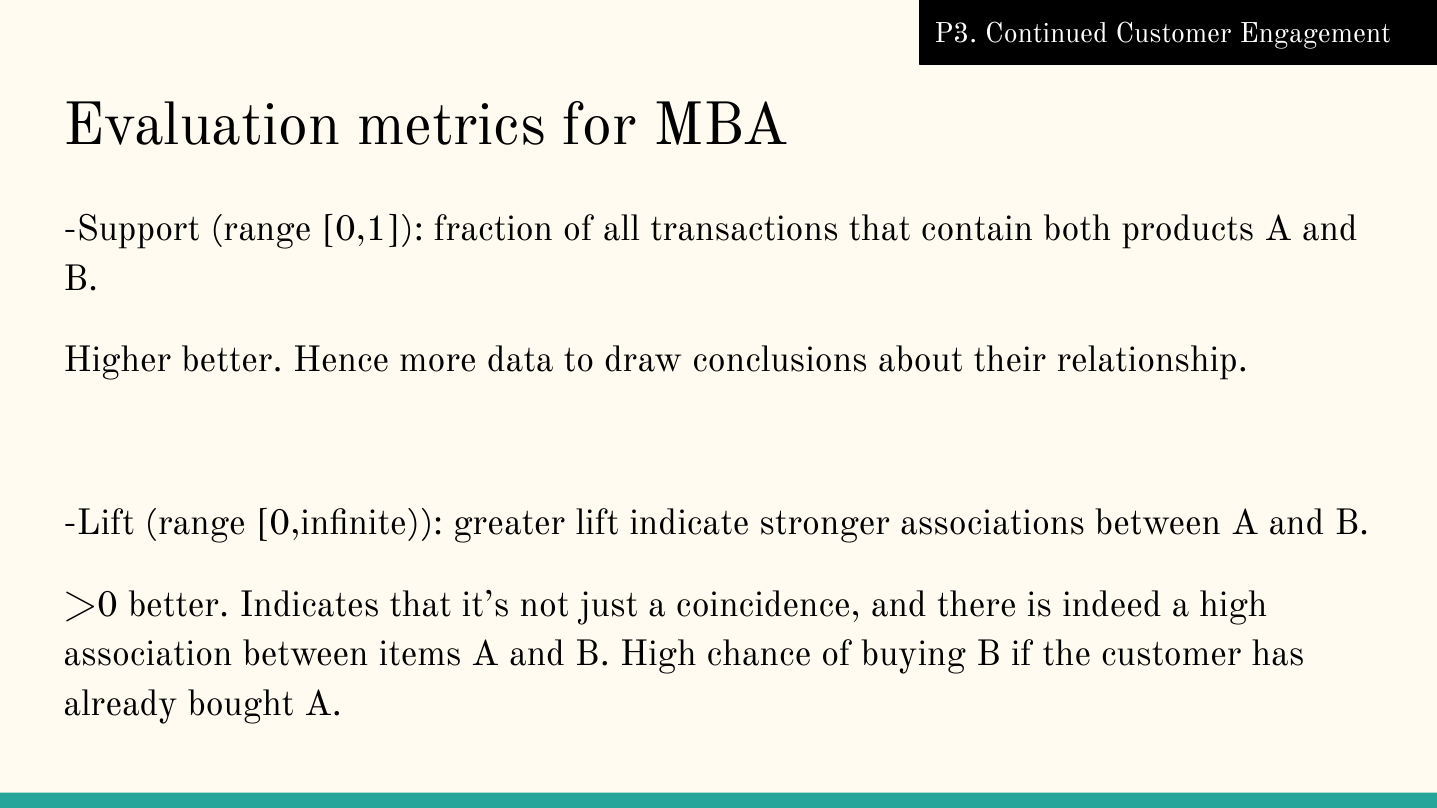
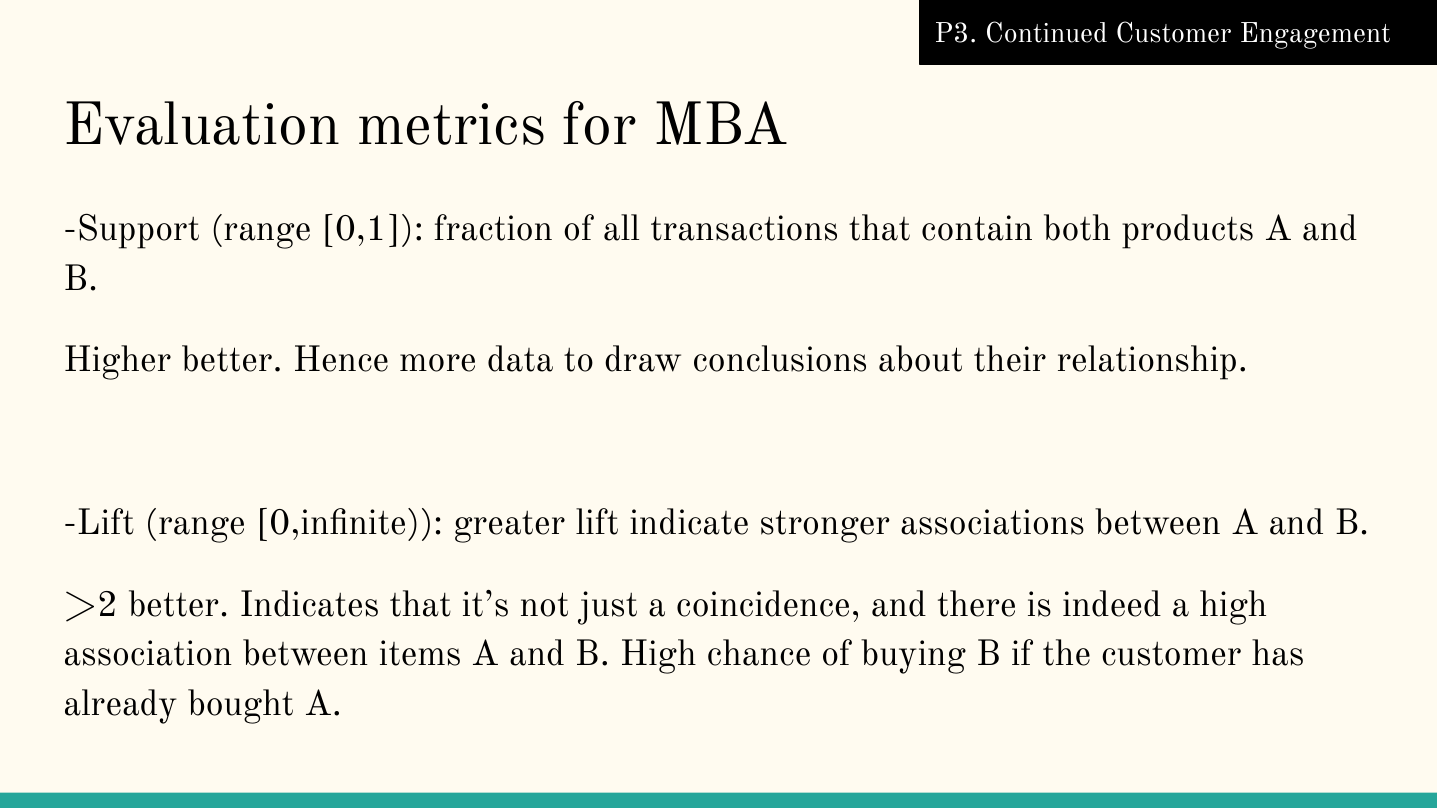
>0: >0 -> >2
